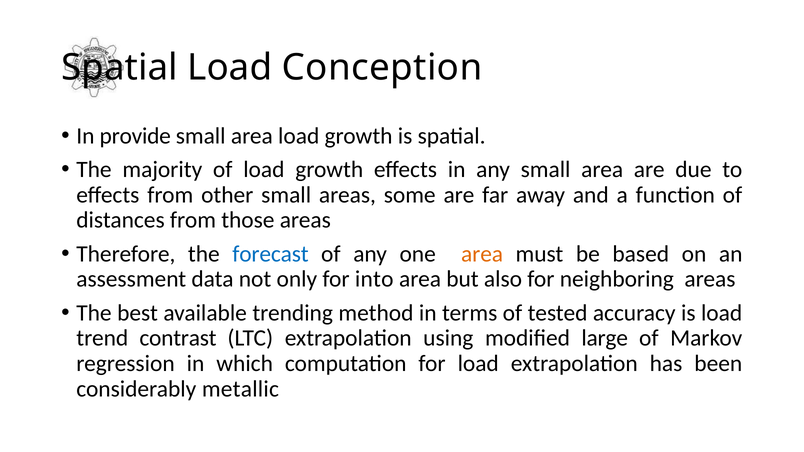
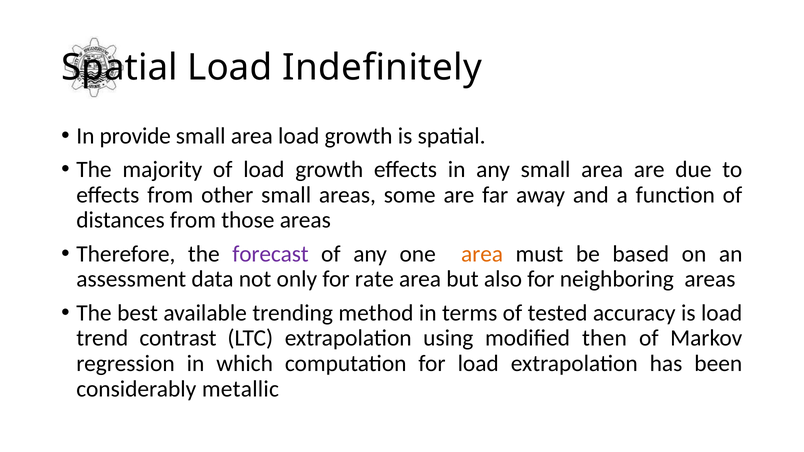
Conception: Conception -> Indefinitely
forecast colour: blue -> purple
into: into -> rate
large: large -> then
